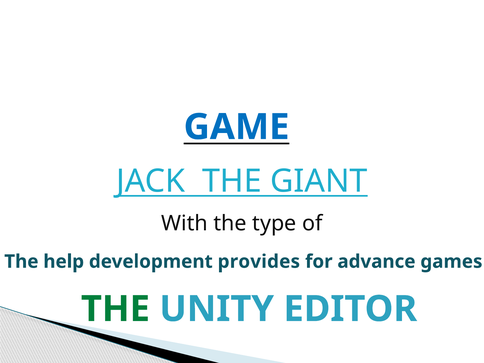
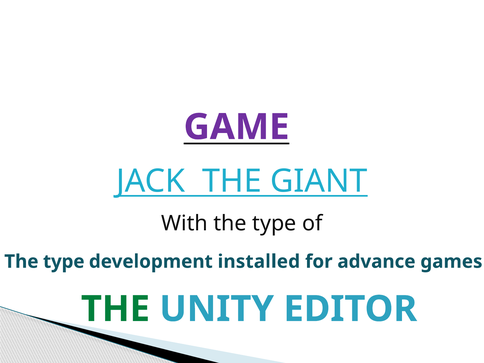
GAME colour: blue -> purple
help at (64, 262): help -> type
provides: provides -> installed
